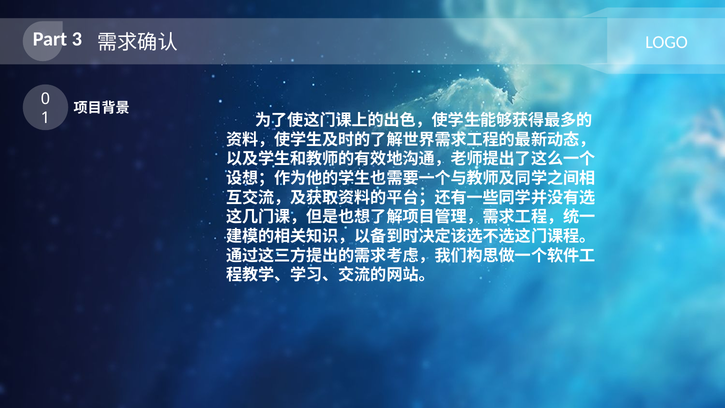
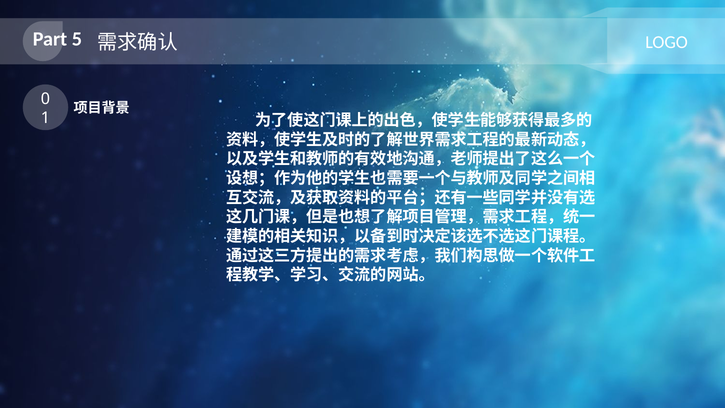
3: 3 -> 5
